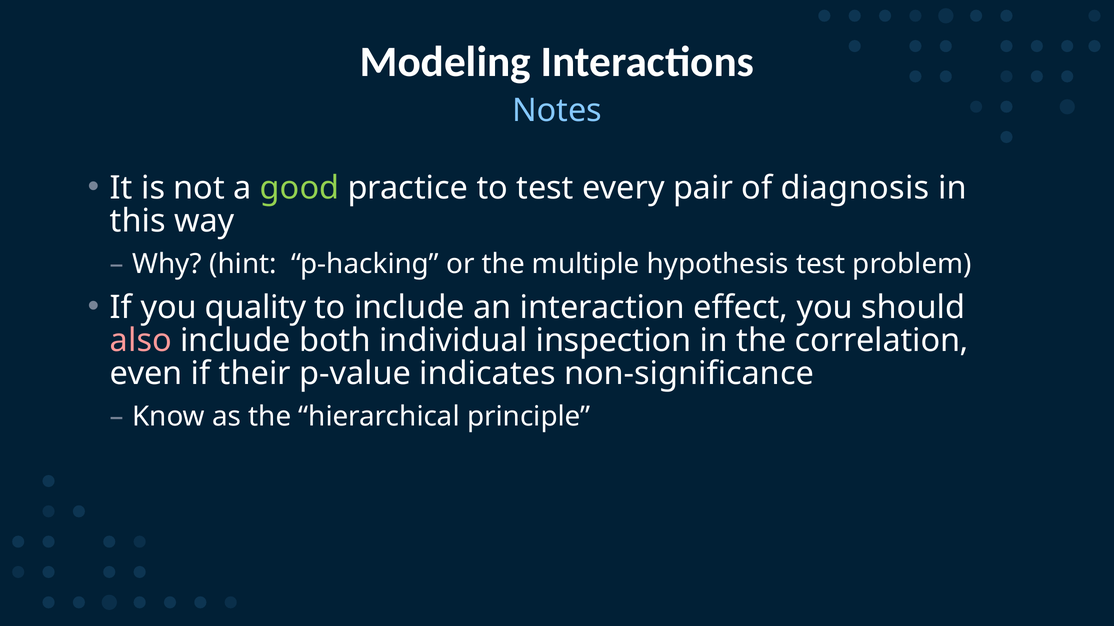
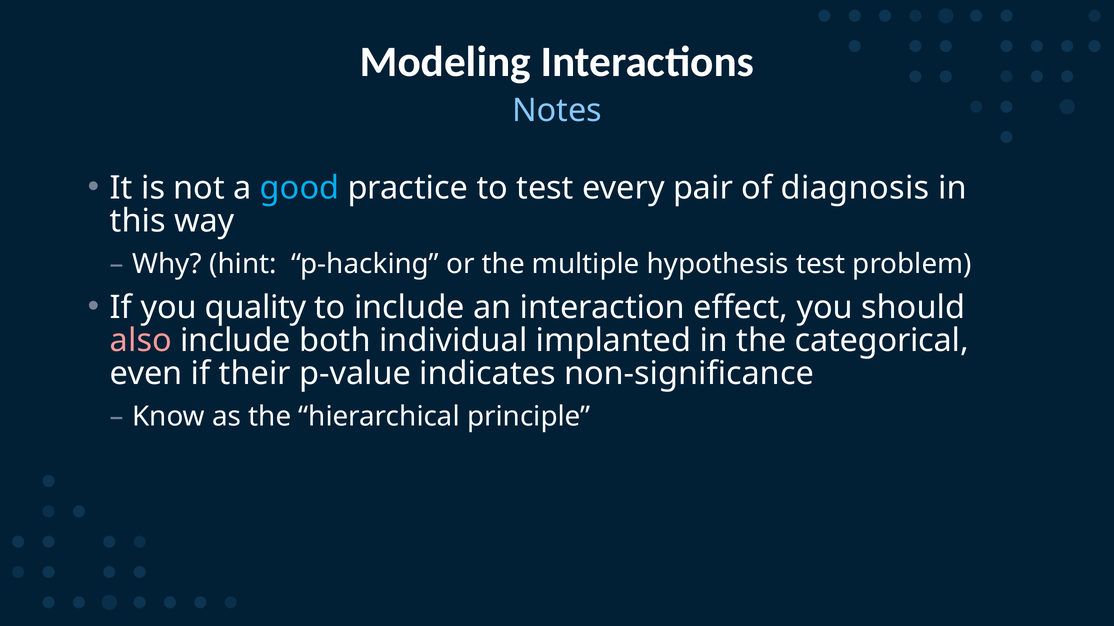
good colour: light green -> light blue
inspection: inspection -> implanted
correlation: correlation -> categorical
